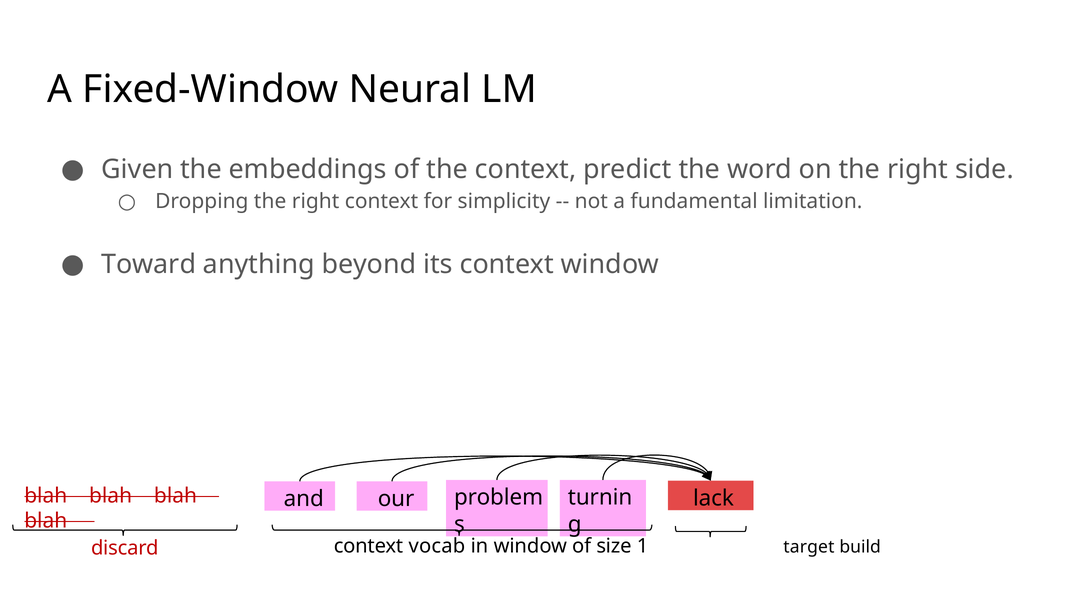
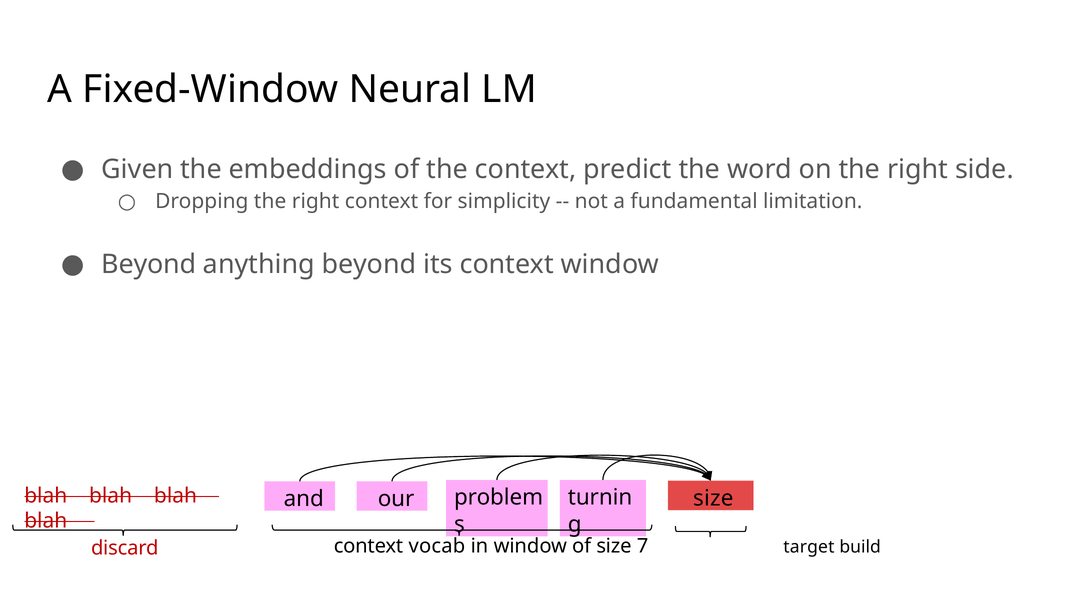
Toward at (149, 264): Toward -> Beyond
lack at (713, 498): lack -> size
1: 1 -> 7
